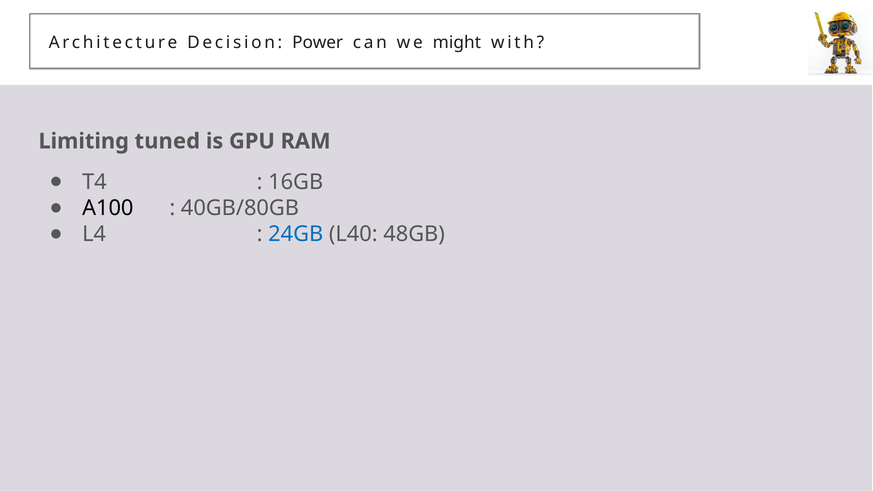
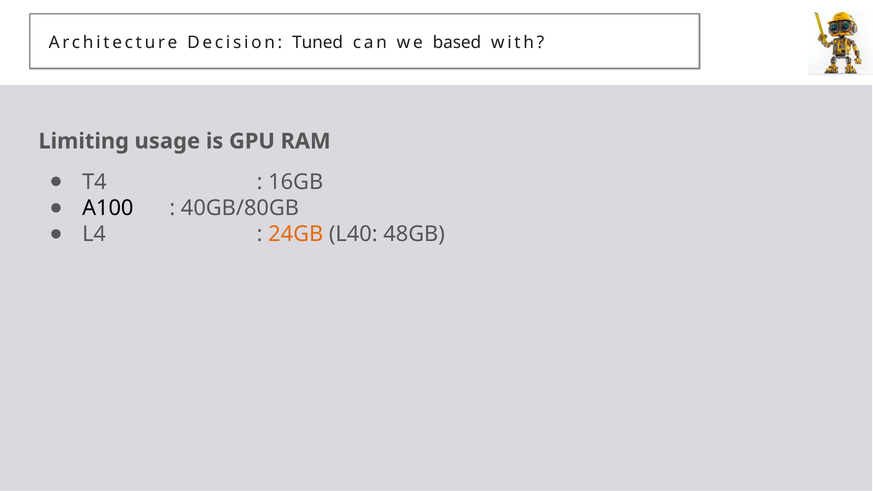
Power: Power -> Tuned
might: might -> based
tuned: tuned -> usage
24GB colour: blue -> orange
